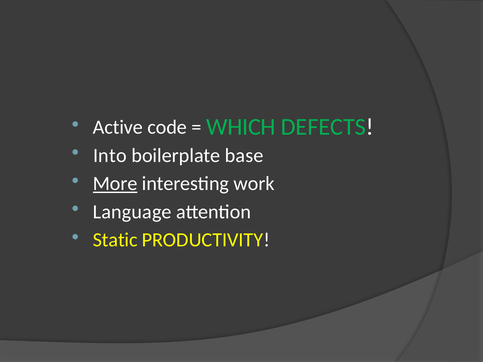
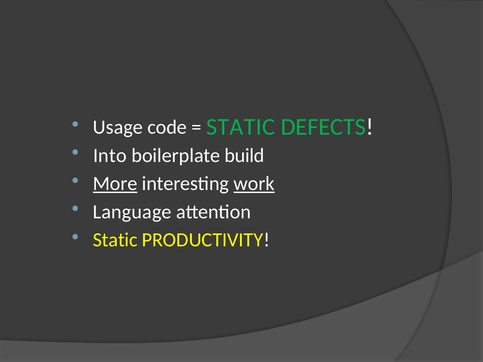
WHICH at (241, 127): WHICH -> STATIC
Active: Active -> Usage
base: base -> build
work underline: none -> present
